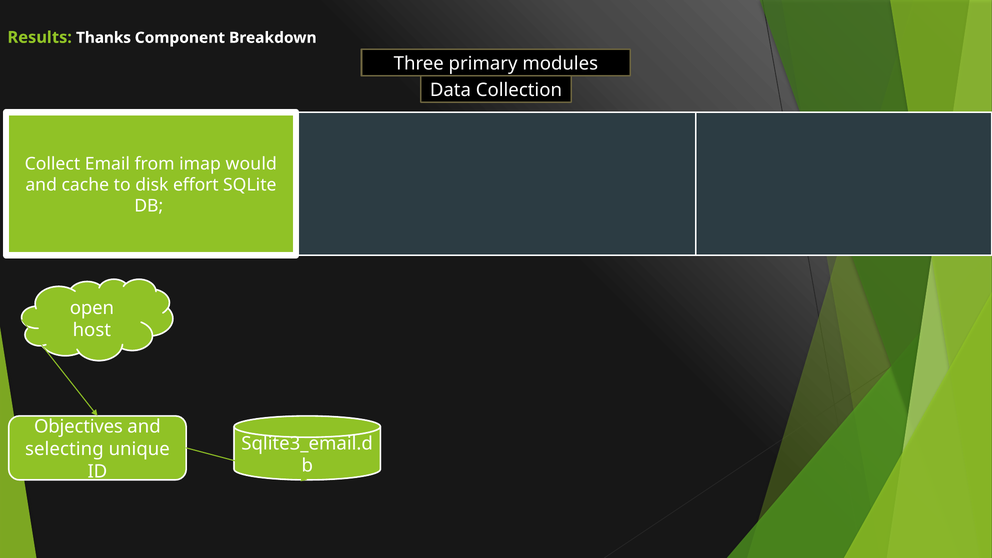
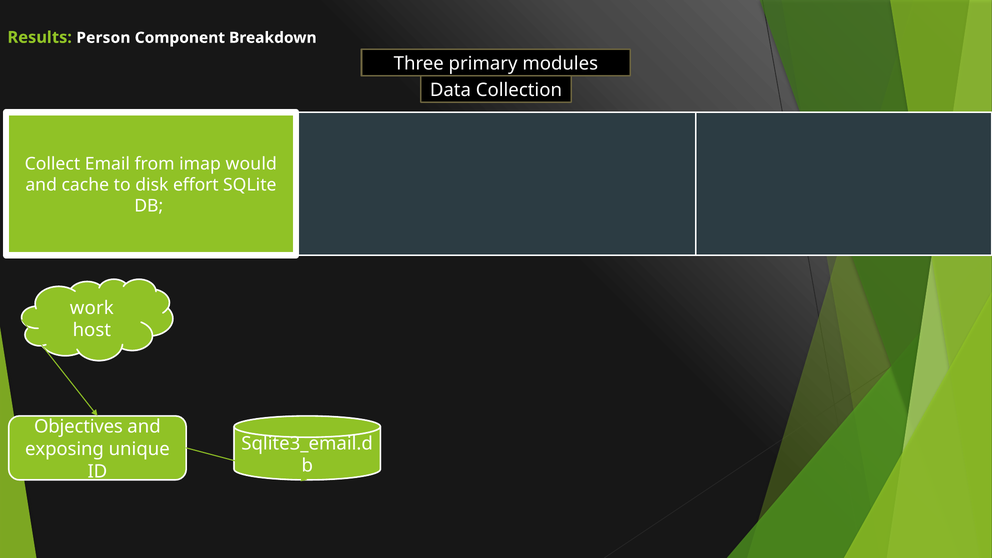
Thanks: Thanks -> Person
open: open -> work
selecting: selecting -> exposing
